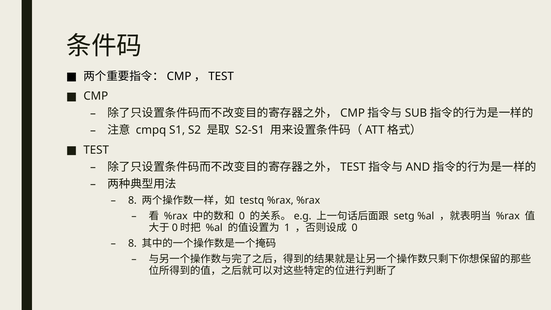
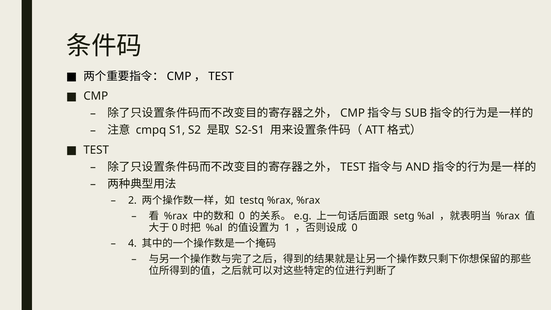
8 at (132, 200): 8 -> 2
8 at (132, 243): 8 -> 4
